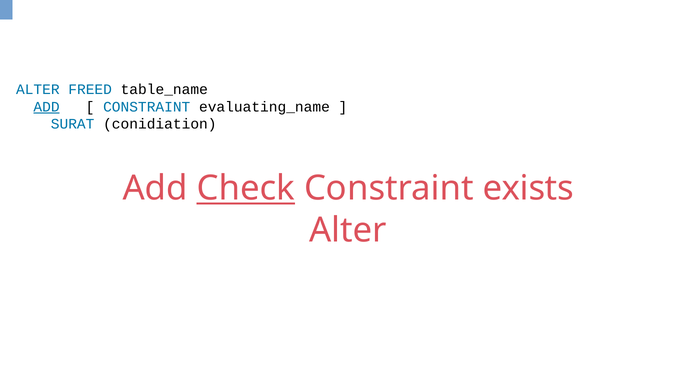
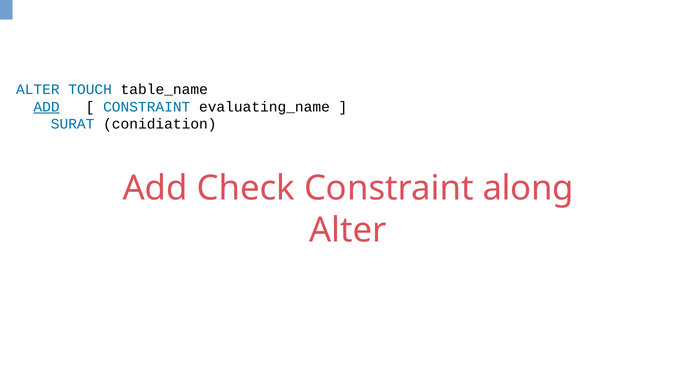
FREED: FREED -> TOUCH
Check underline: present -> none
exists: exists -> along
